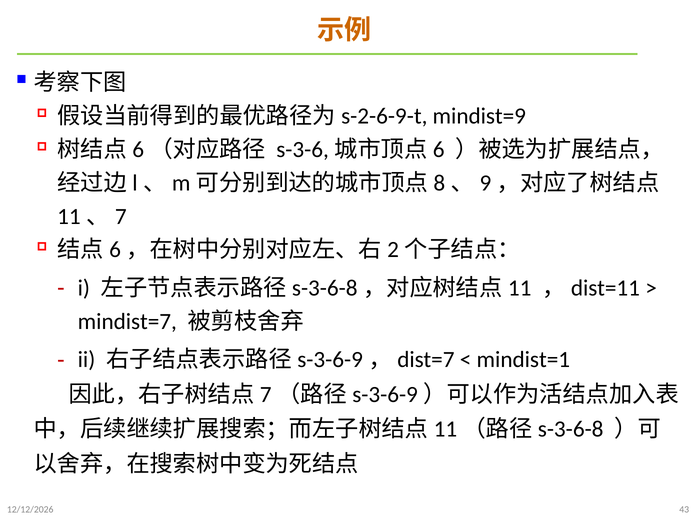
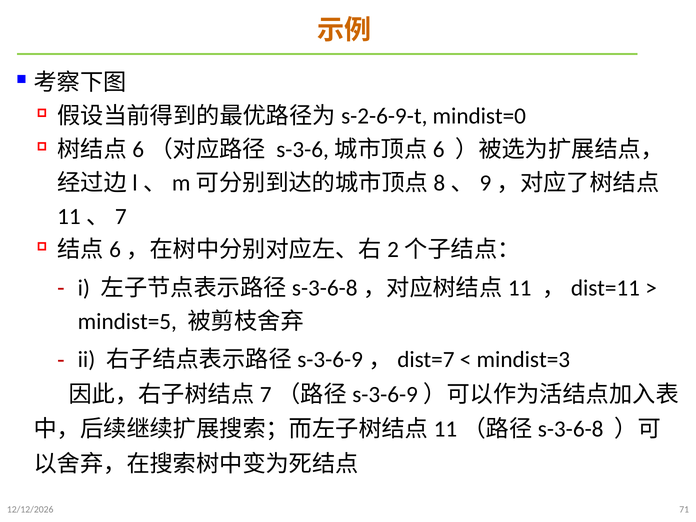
mindist=9: mindist=9 -> mindist=0
mindist=7: mindist=7 -> mindist=5
mindist=1: mindist=1 -> mindist=3
43: 43 -> 71
